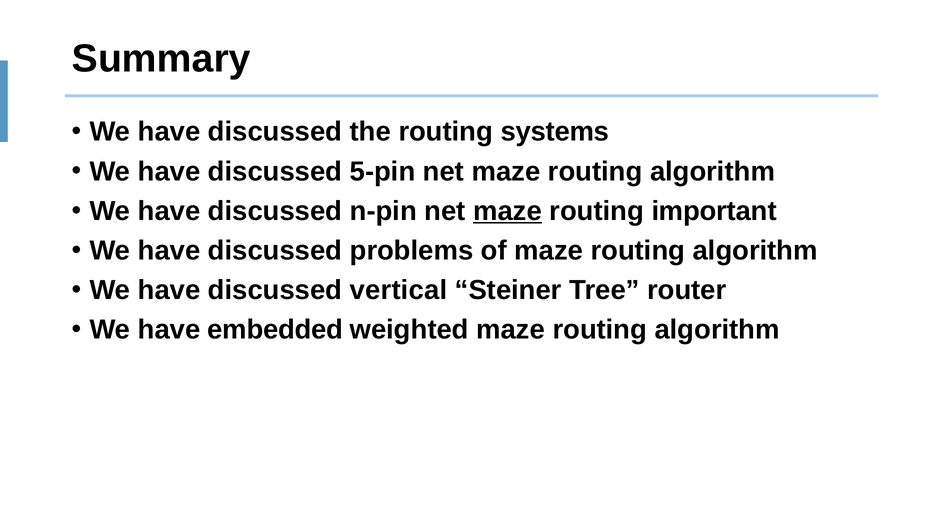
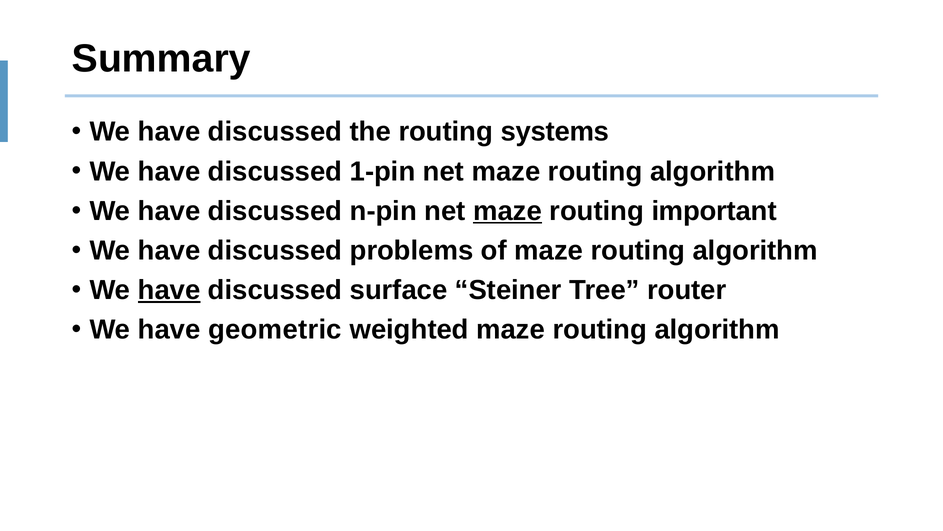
5-pin: 5-pin -> 1-pin
have at (169, 290) underline: none -> present
vertical: vertical -> surface
embedded: embedded -> geometric
